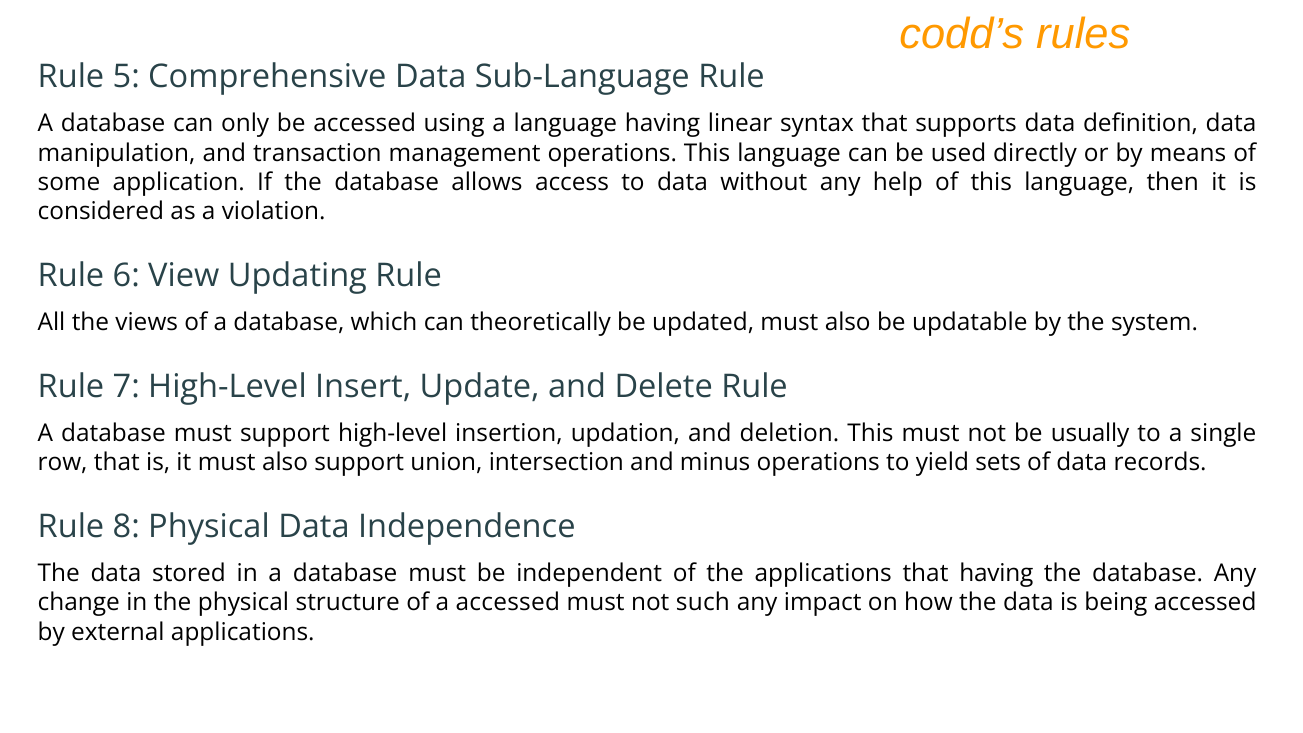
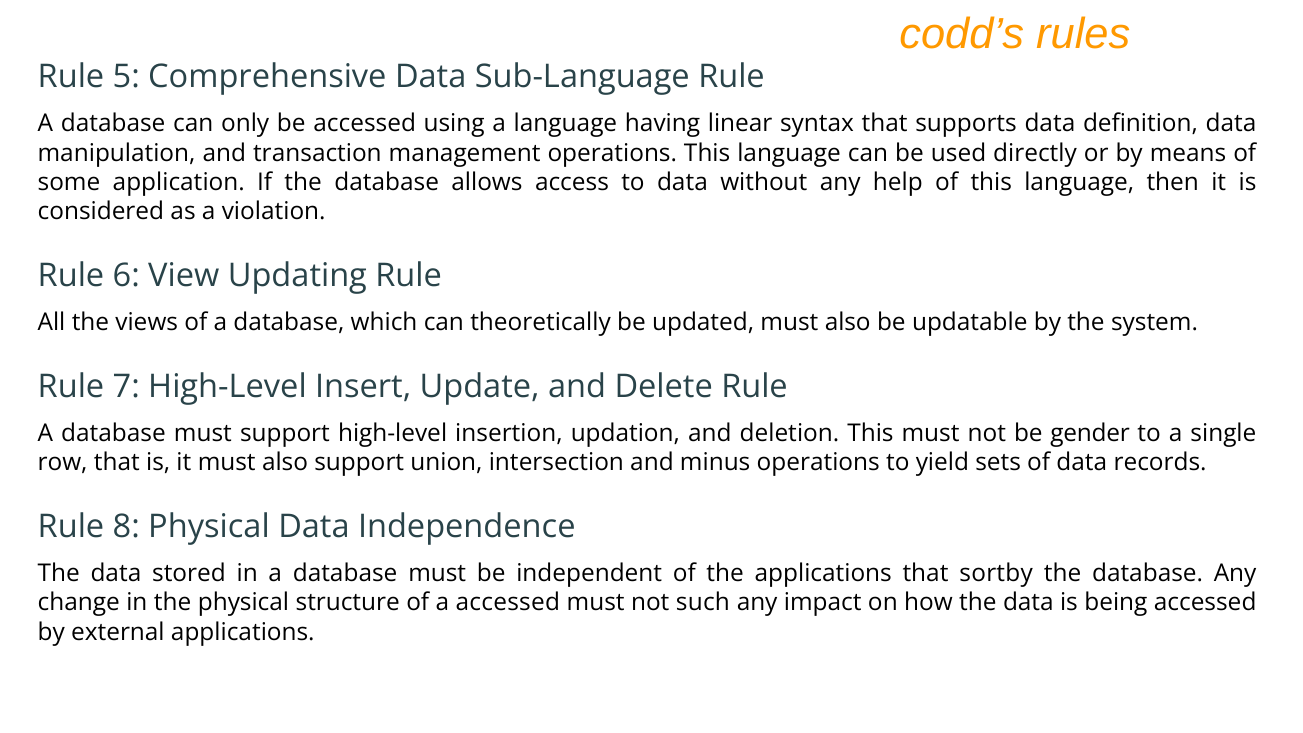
usually: usually -> gender
that having: having -> sortby
